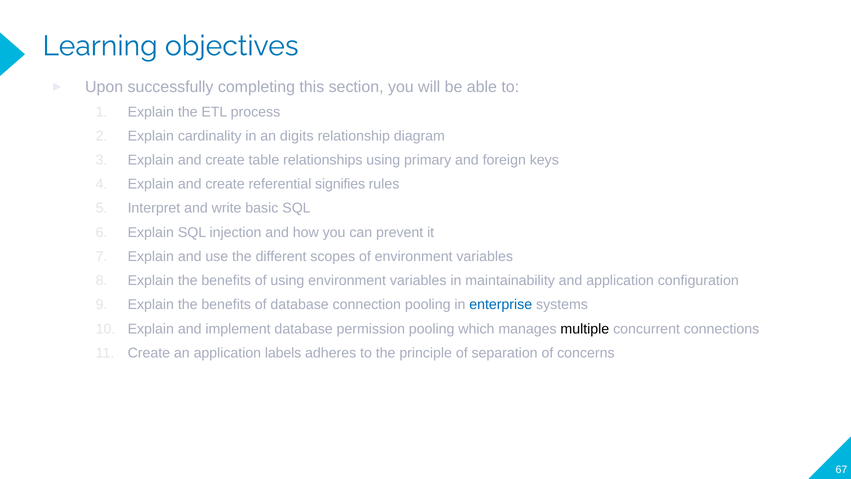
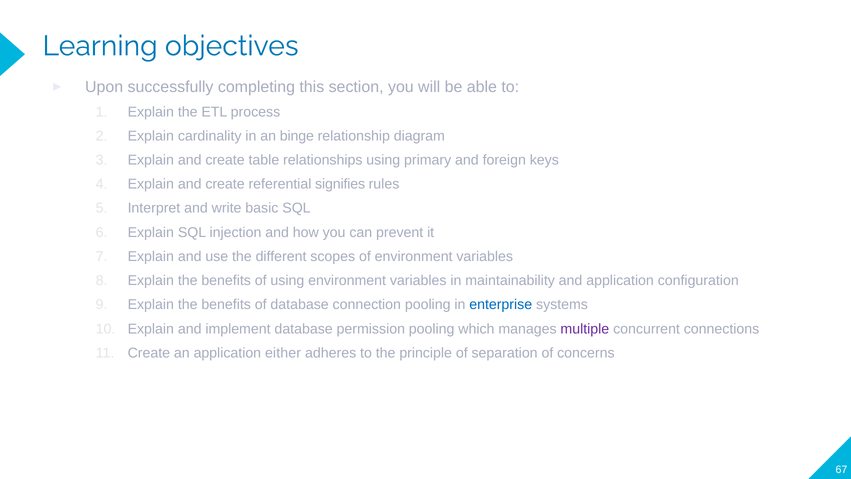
digits: digits -> binge
multiple colour: black -> purple
labels: labels -> either
